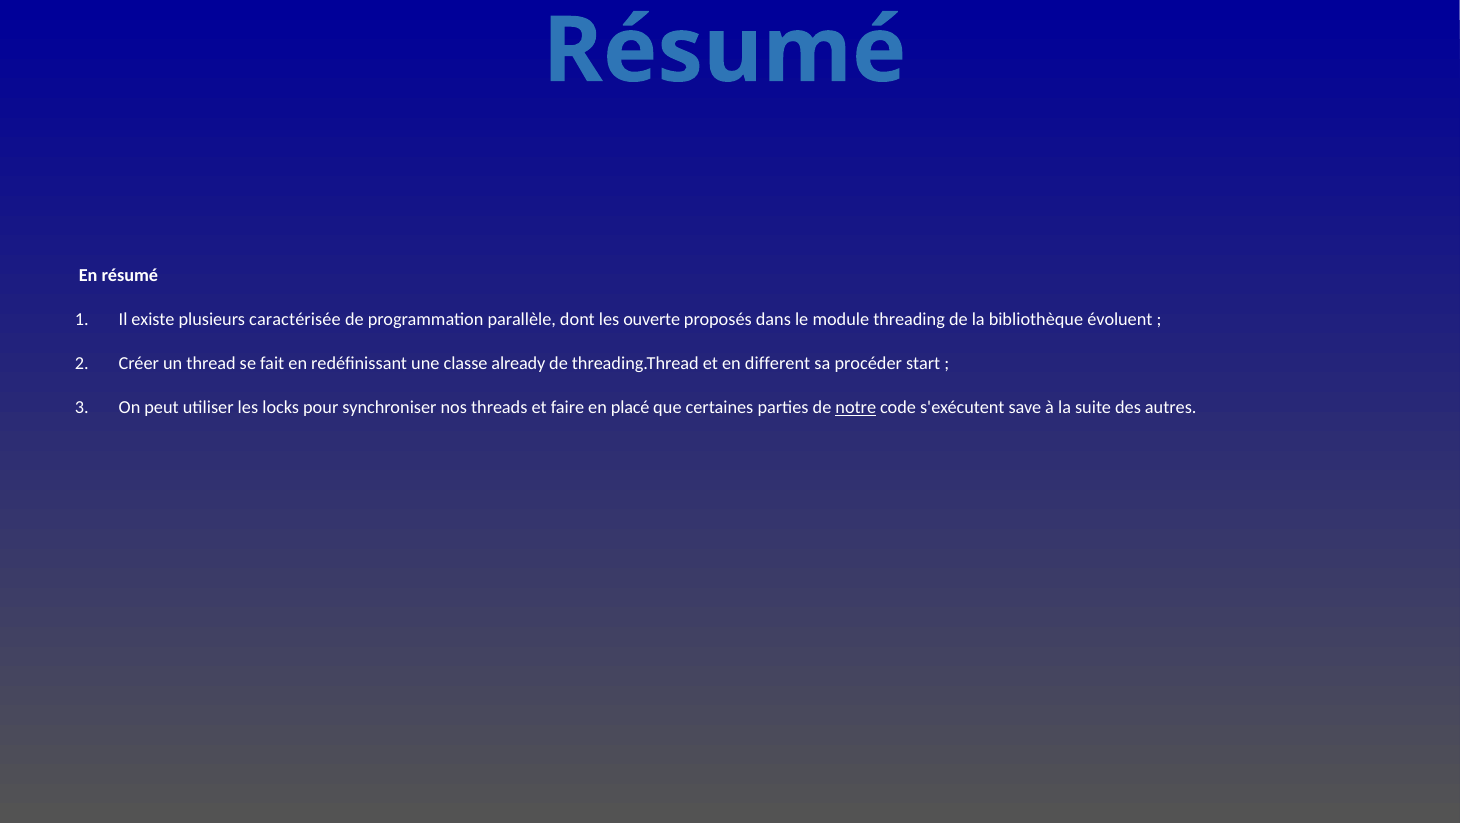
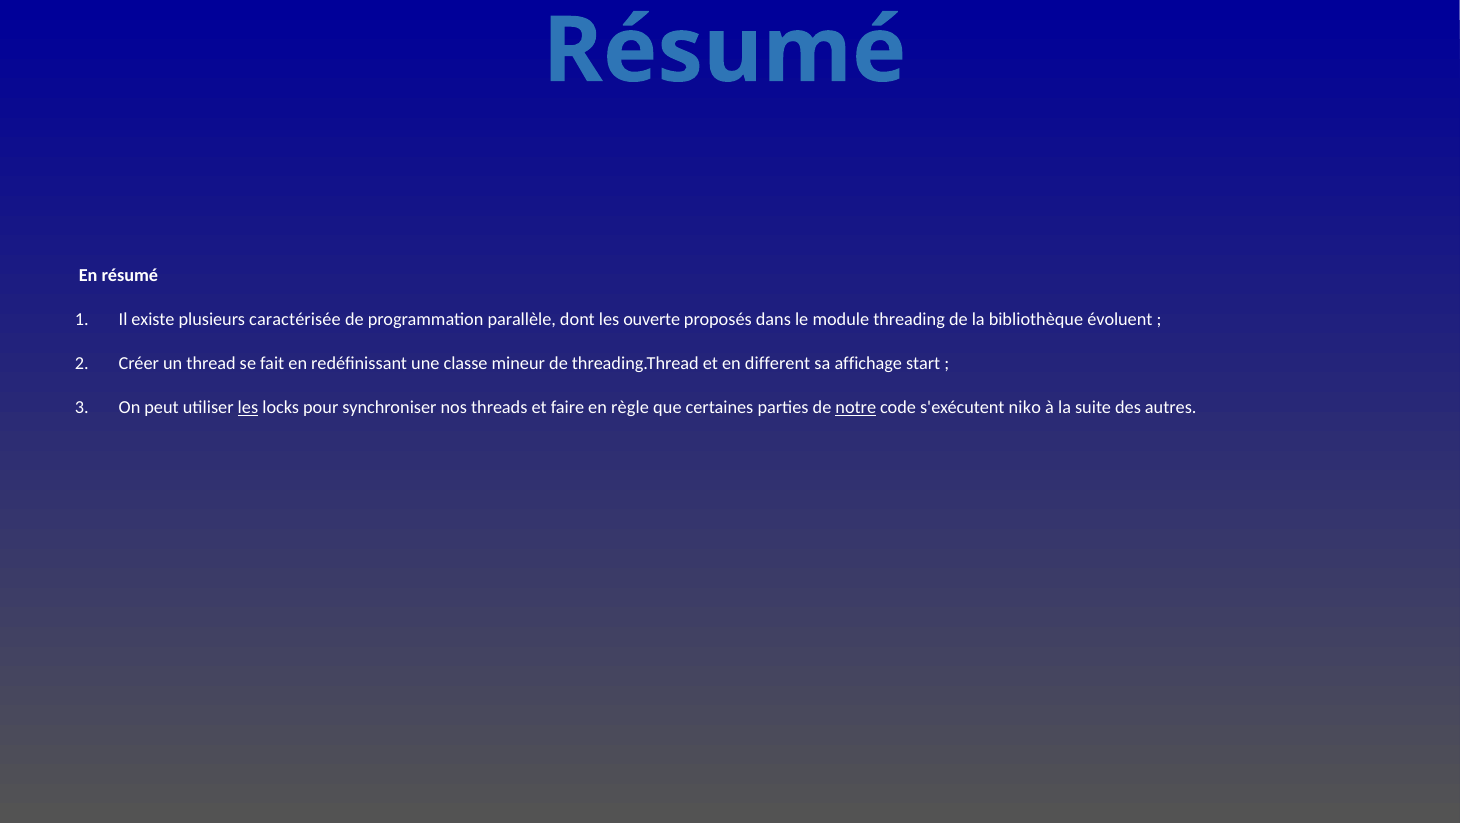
already: already -> mineur
procéder: procéder -> affichage
les at (248, 407) underline: none -> present
placé: placé -> règle
save: save -> niko
